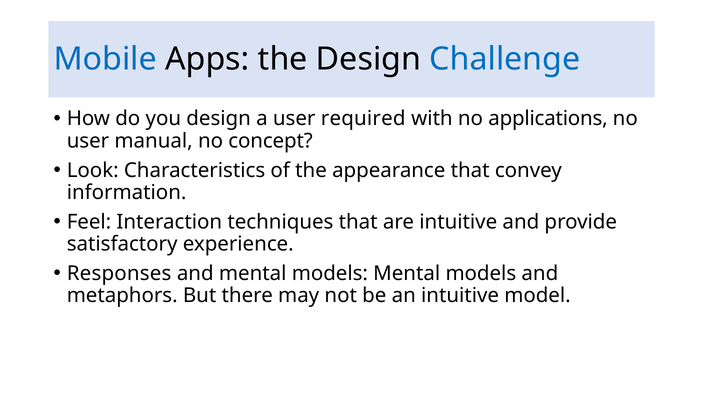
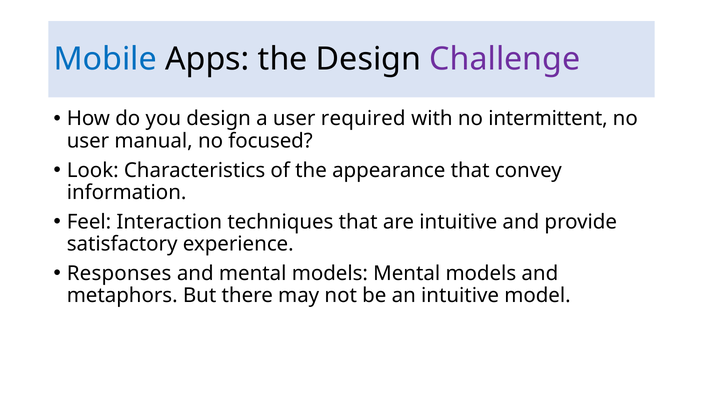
Challenge colour: blue -> purple
applications: applications -> intermittent
concept: concept -> focused
